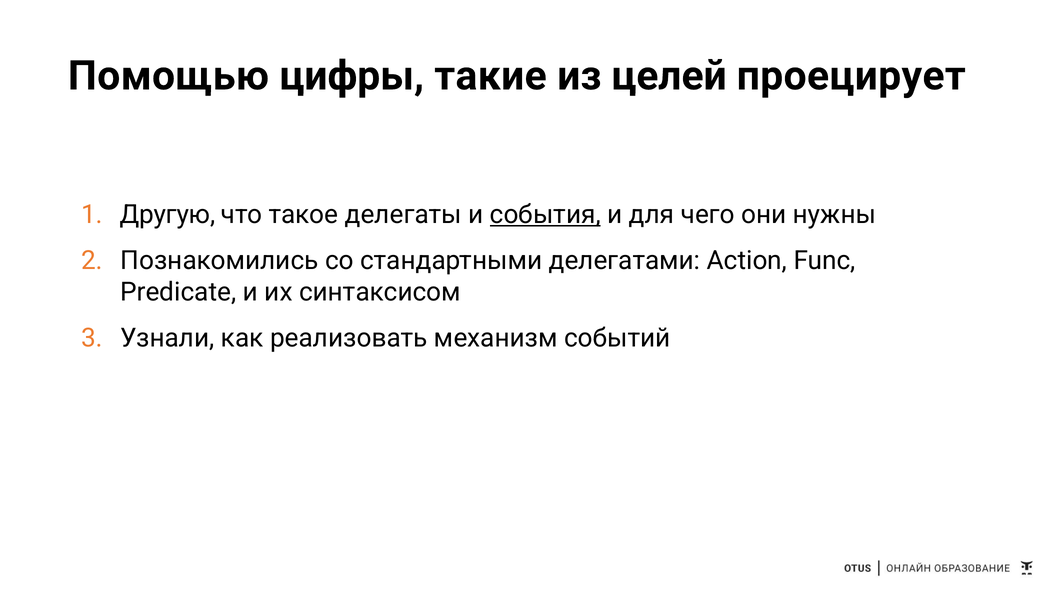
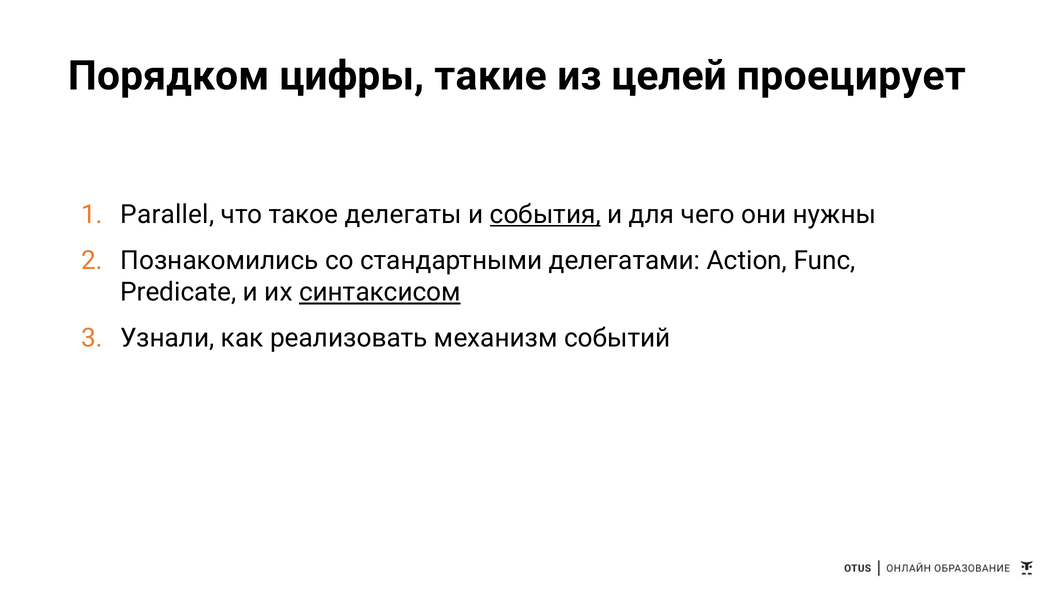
Помощью: Помощью -> Порядком
Другую: Другую -> Parallel
синтаксисом underline: none -> present
